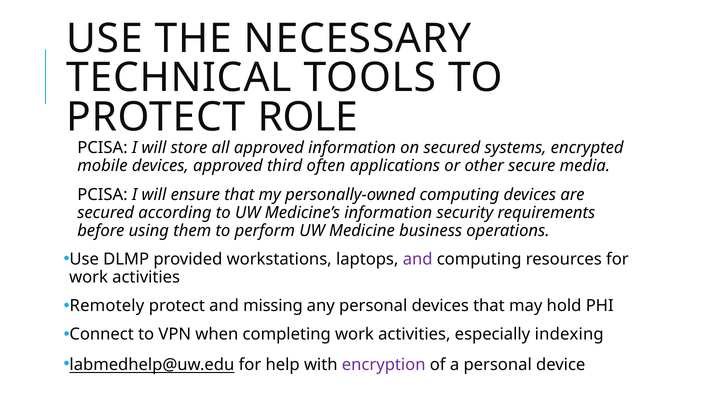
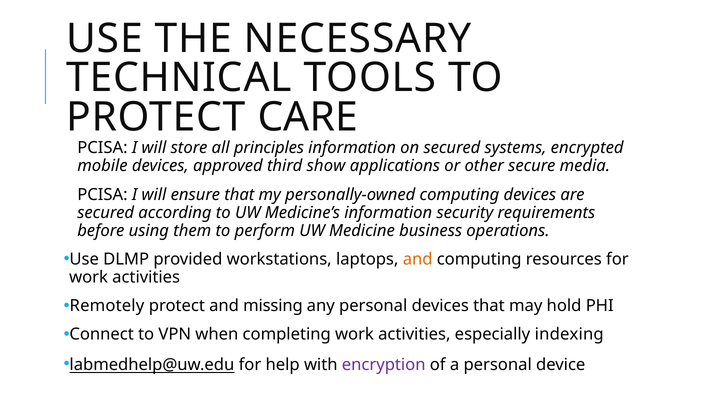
ROLE: ROLE -> CARE
all approved: approved -> principles
often: often -> show
and at (418, 259) colour: purple -> orange
